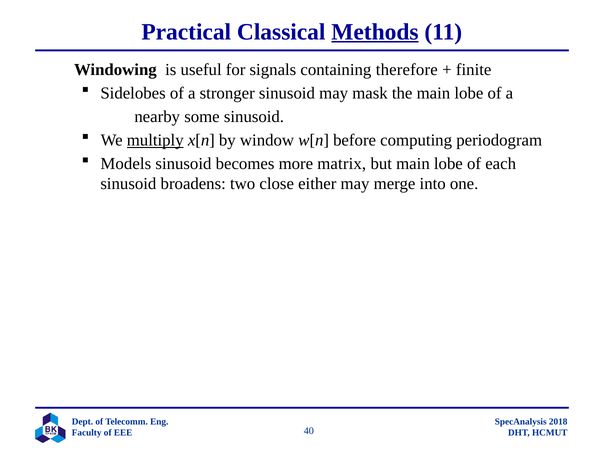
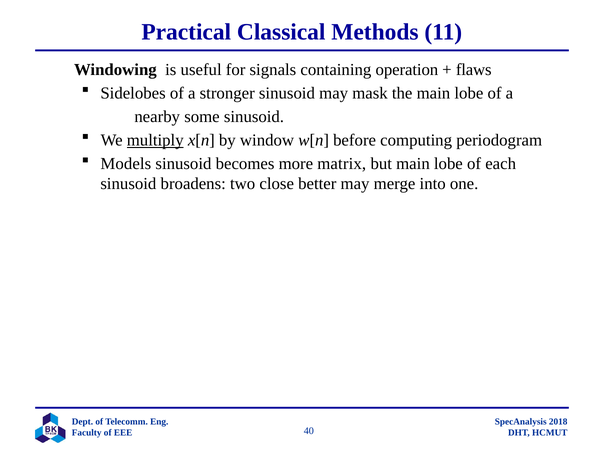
Methods underline: present -> none
therefore: therefore -> operation
finite: finite -> flaws
either: either -> better
